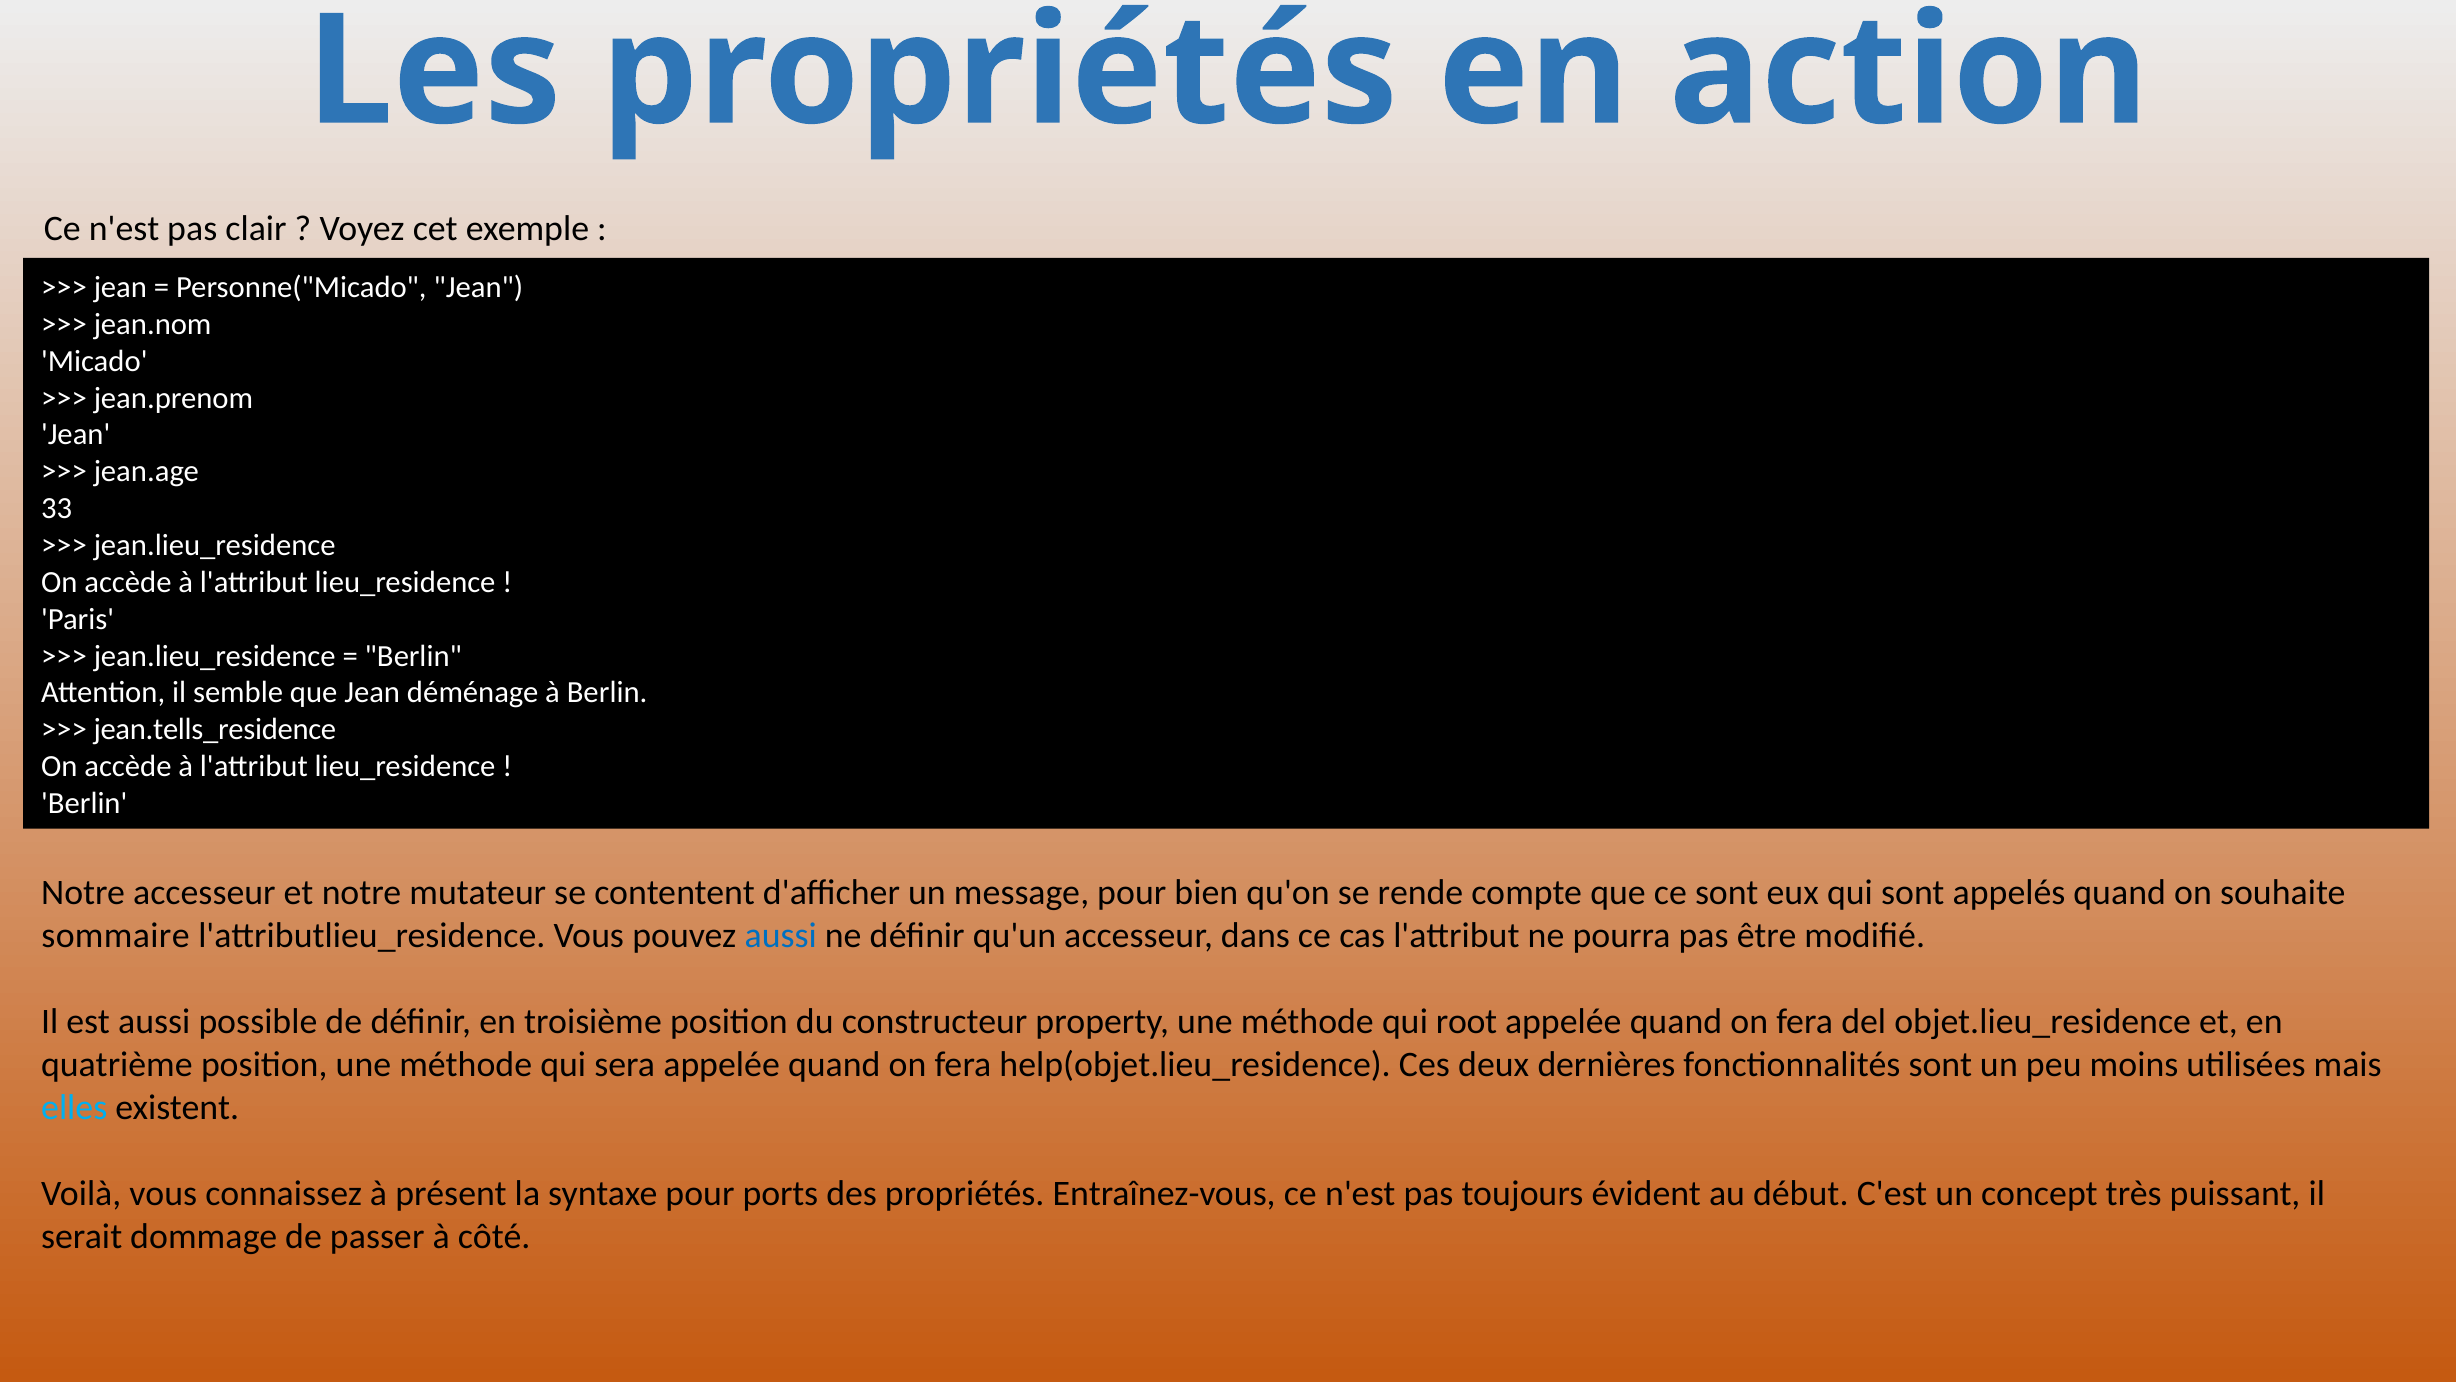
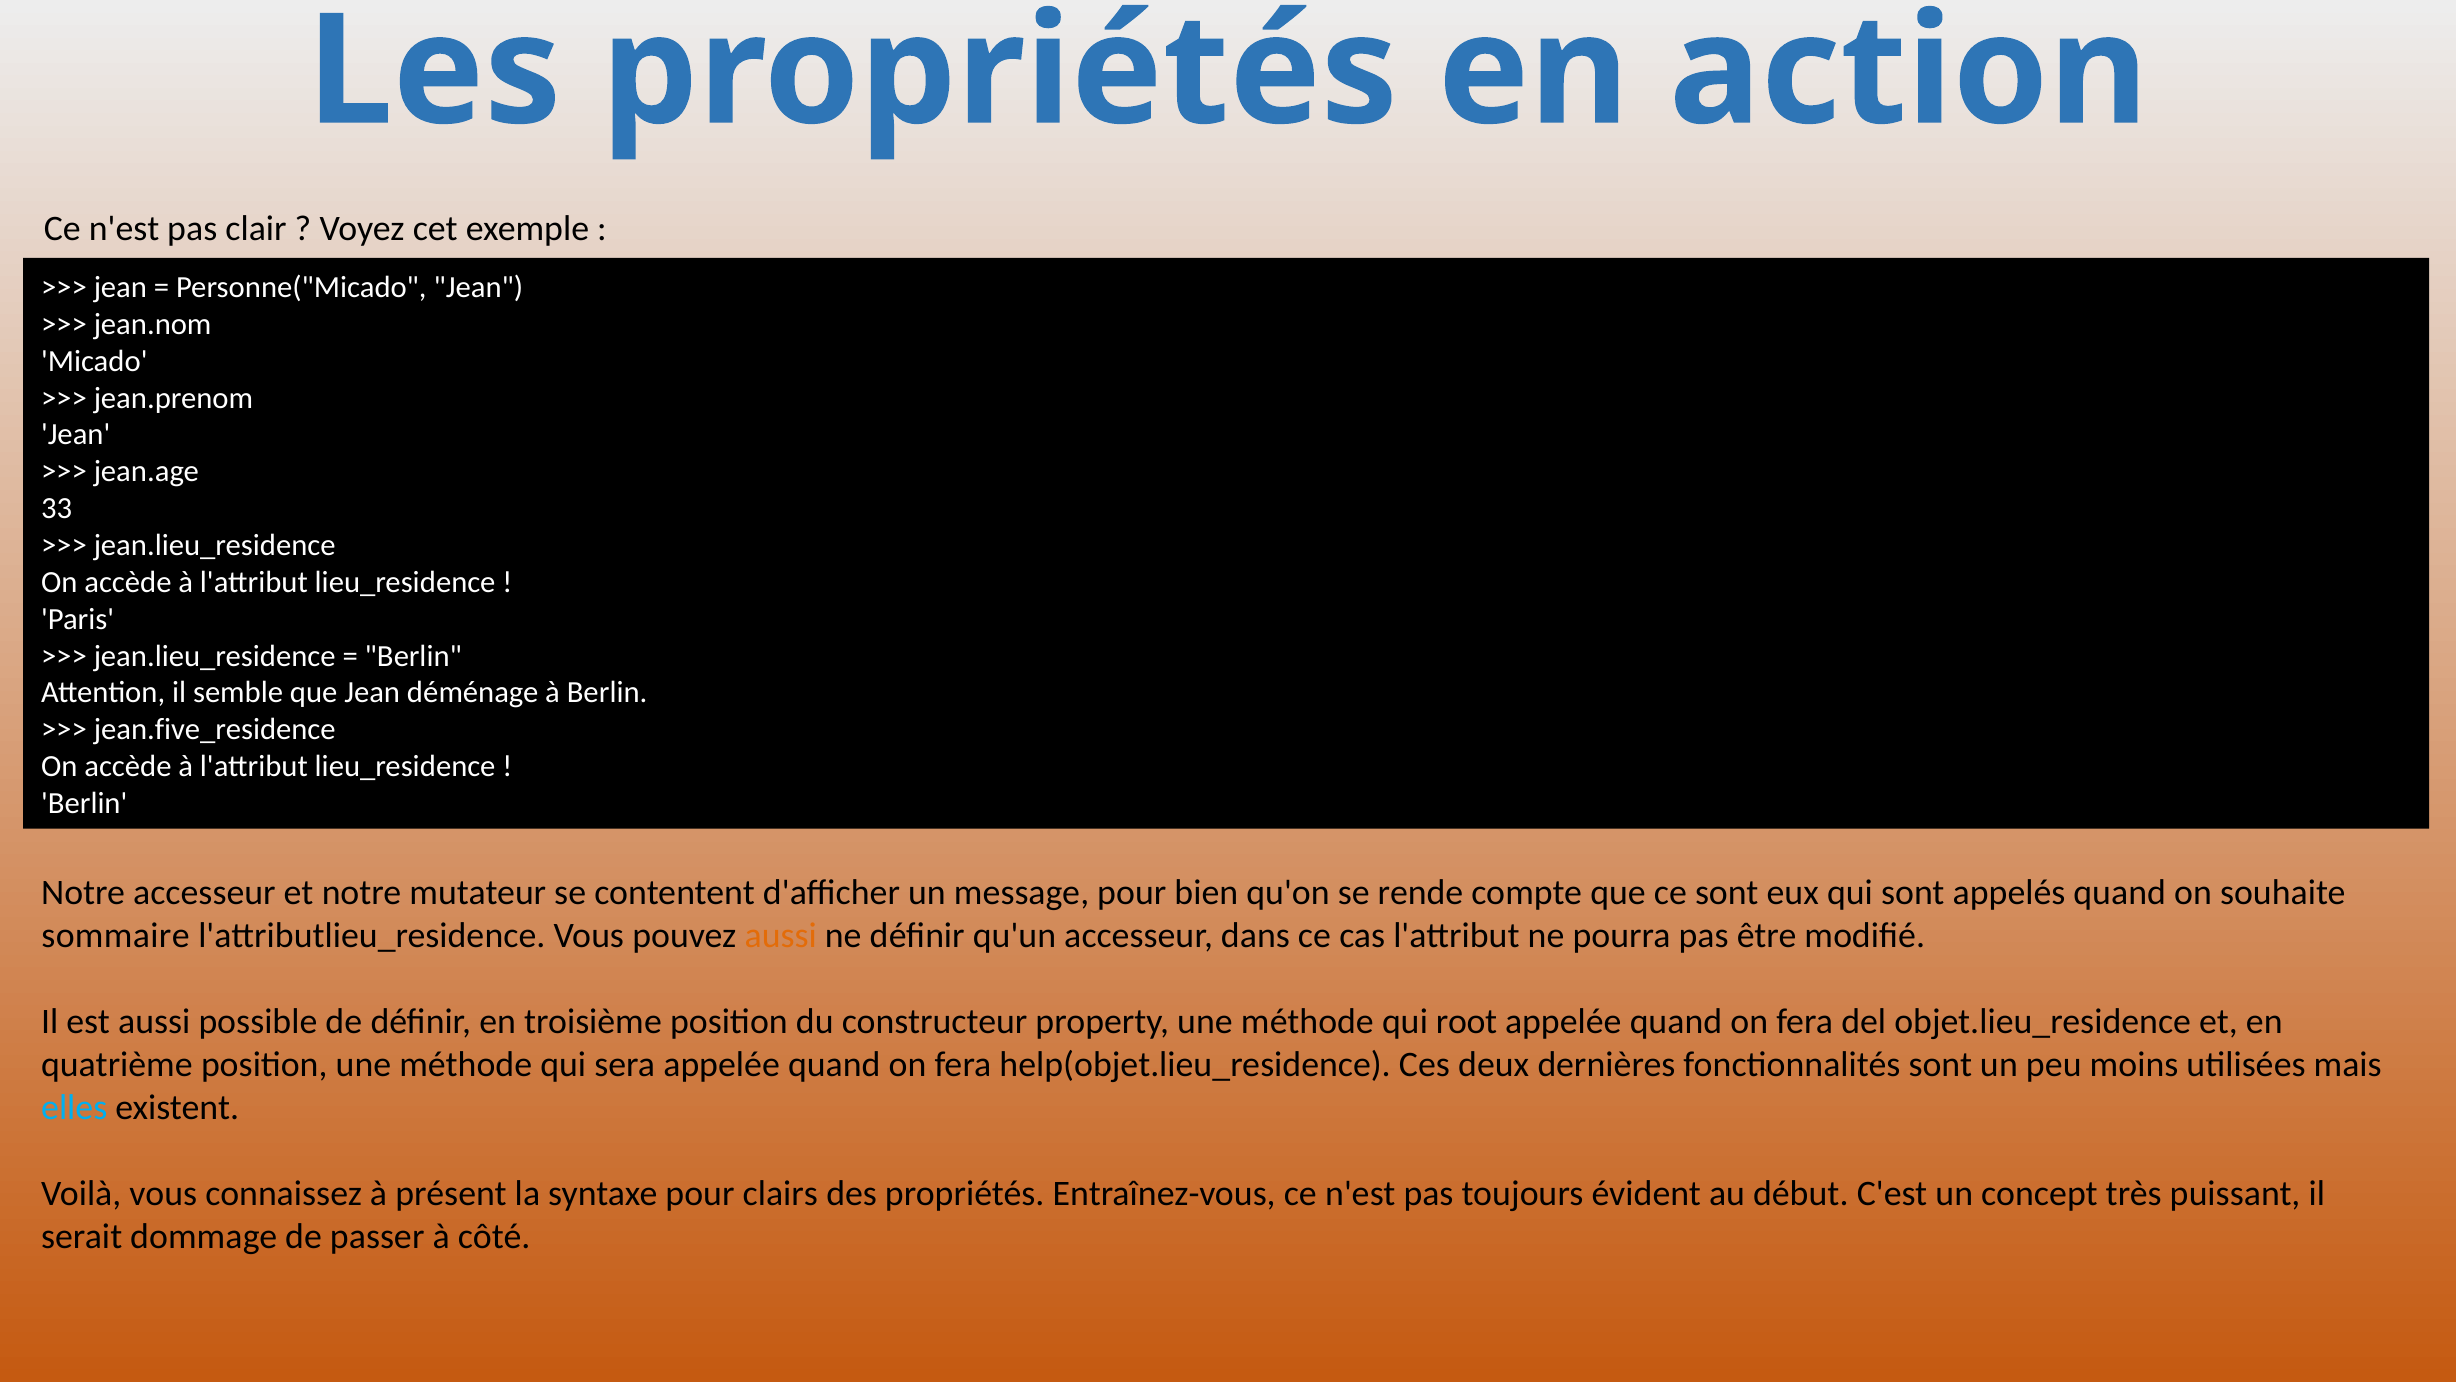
jean.tells_residence: jean.tells_residence -> jean.five_residence
aussi at (781, 935) colour: blue -> orange
ports: ports -> clairs
